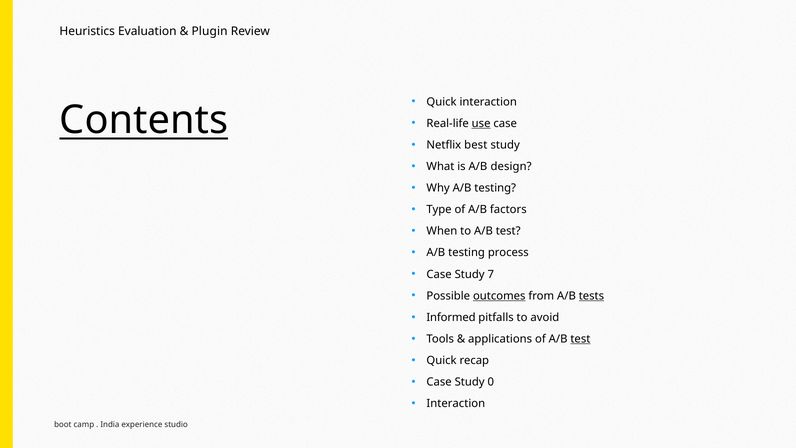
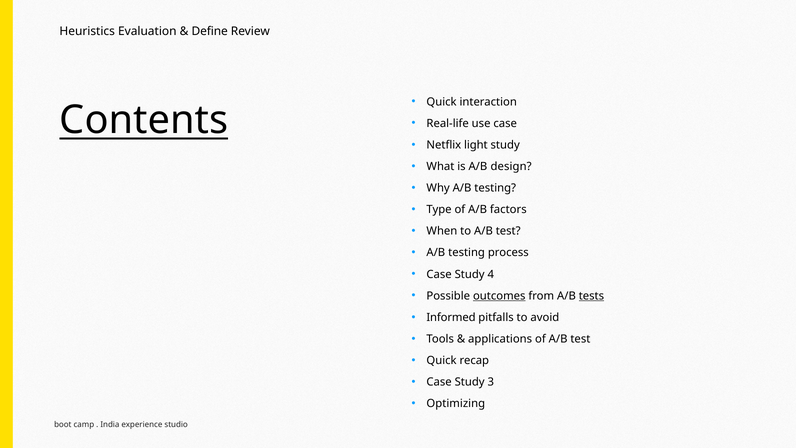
Plugin: Plugin -> Define
use underline: present -> none
best: best -> light
7: 7 -> 4
test at (580, 339) underline: present -> none
0: 0 -> 3
Interaction at (456, 403): Interaction -> Optimizing
